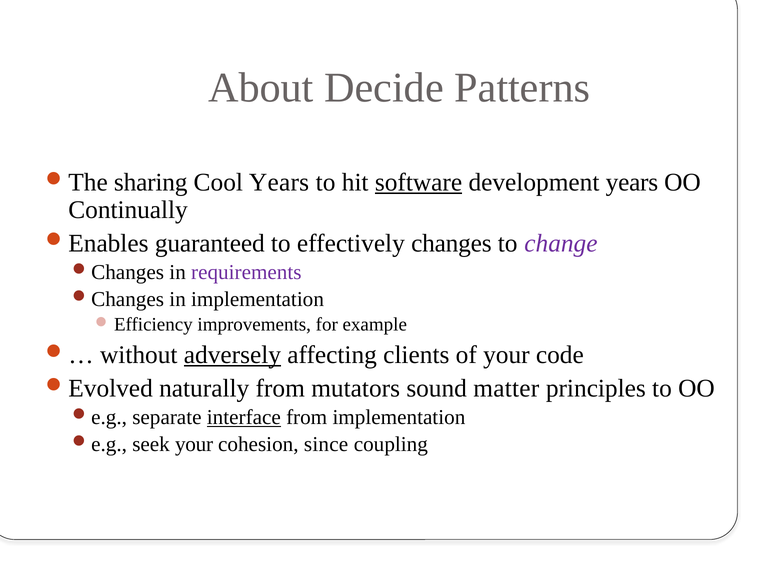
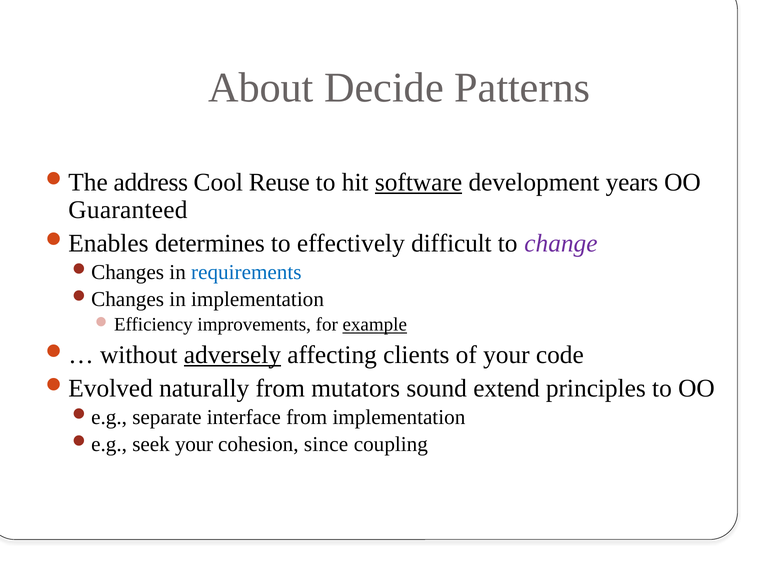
sharing: sharing -> address
Cool Years: Years -> Reuse
Continually: Continually -> Guaranteed
guaranteed: guaranteed -> determines
changes: changes -> difficult
requirements colour: purple -> blue
example underline: none -> present
matter: matter -> extend
interface underline: present -> none
